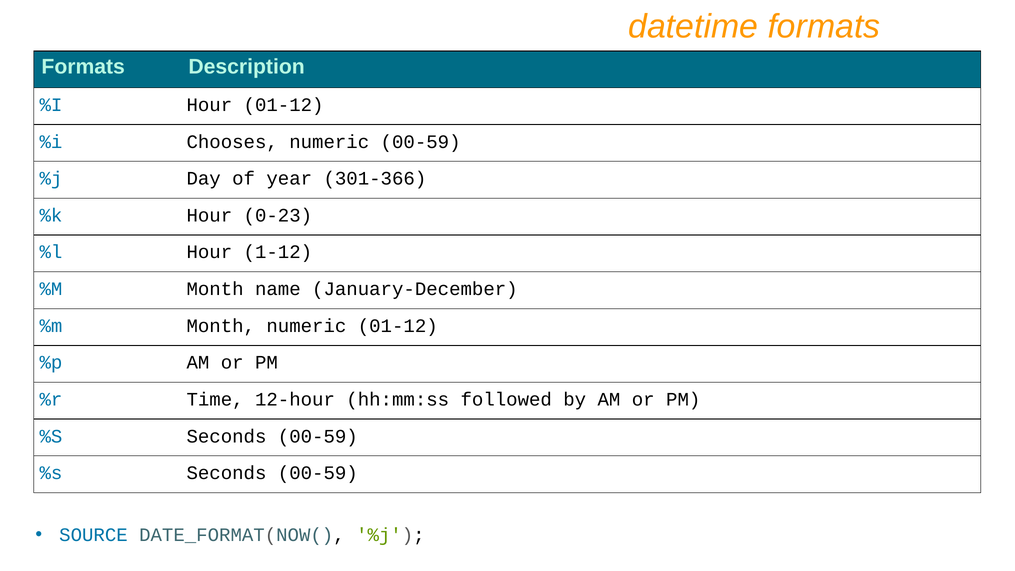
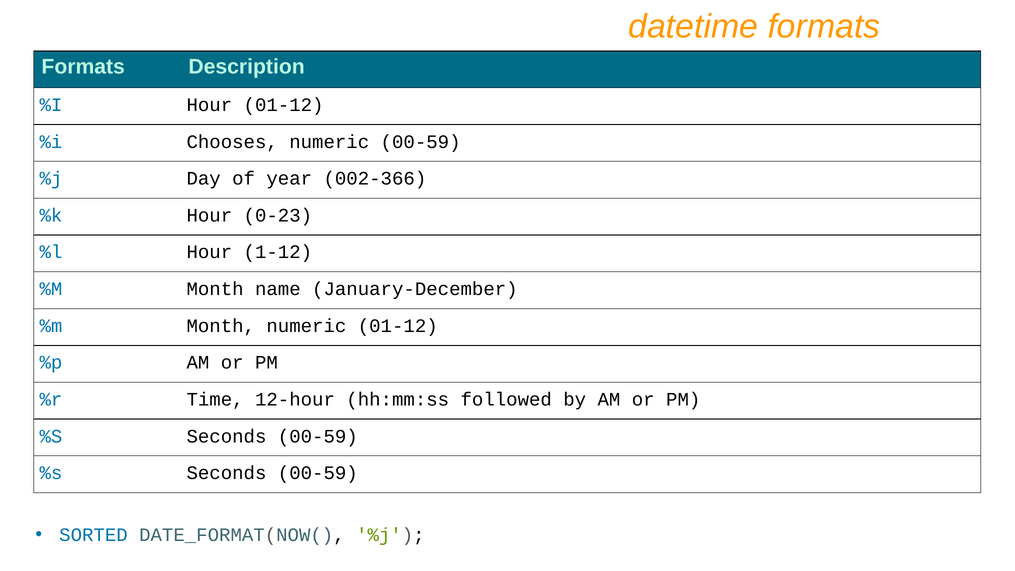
301-366: 301-366 -> 002-366
SOURCE: SOURCE -> SORTED
